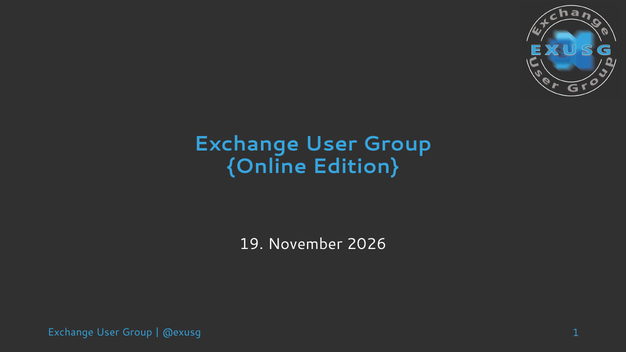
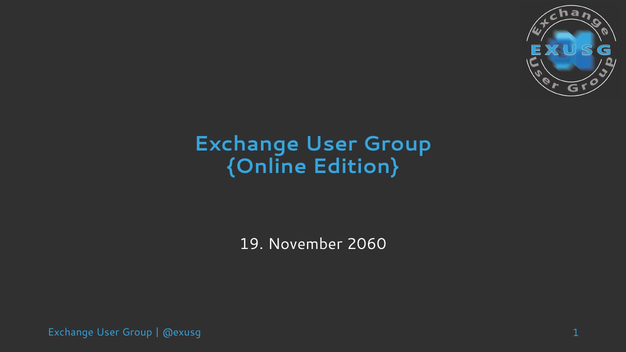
2026: 2026 -> 2060
